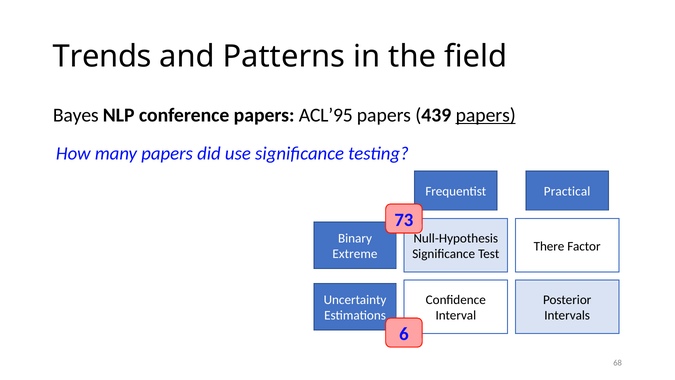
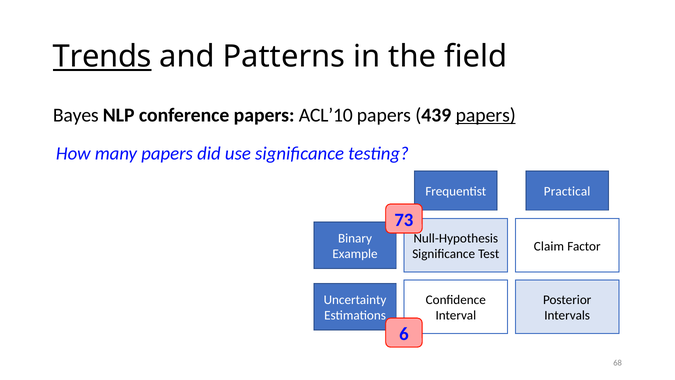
Trends underline: none -> present
ACL’95: ACL’95 -> ACL’10
There: There -> Claim
Extreme: Extreme -> Example
